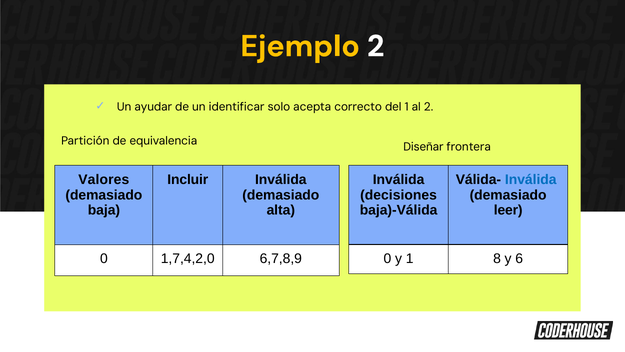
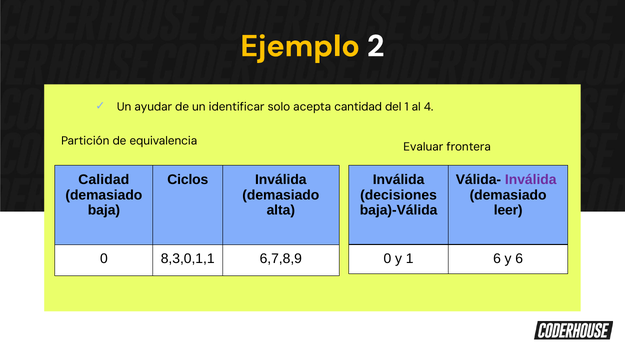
correcto: correcto -> cantidad
al 2: 2 -> 4
Diseñar: Diseñar -> Evaluar
Valores: Valores -> Calidad
Incluir: Incluir -> Ciclos
Inválida at (531, 179) colour: blue -> purple
1 8: 8 -> 6
1,7,4,2,0: 1,7,4,2,0 -> 8,3,0,1,1
